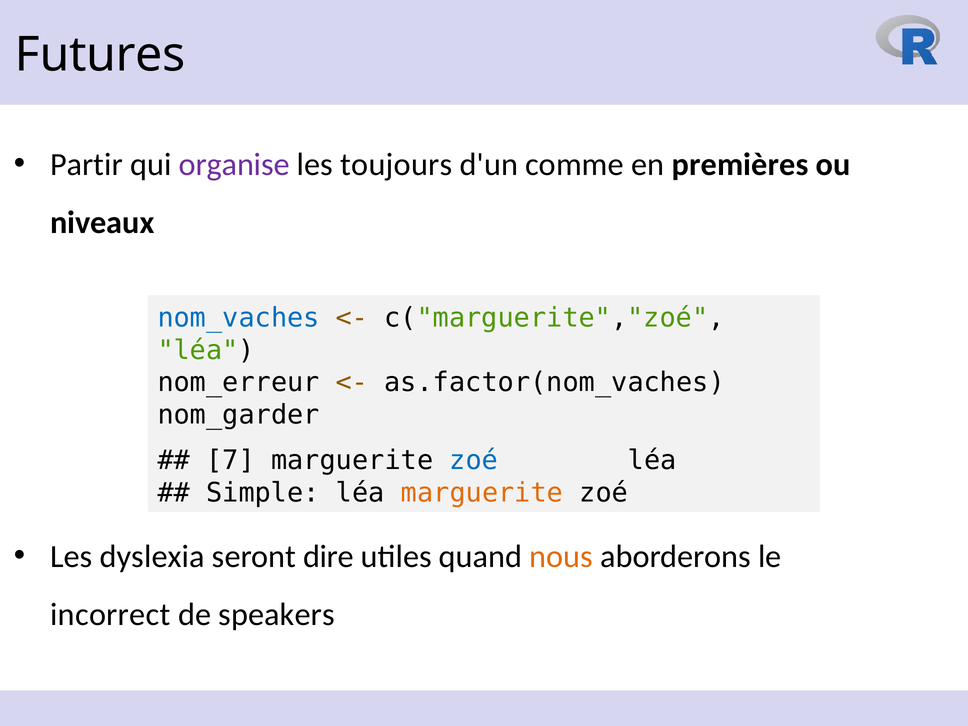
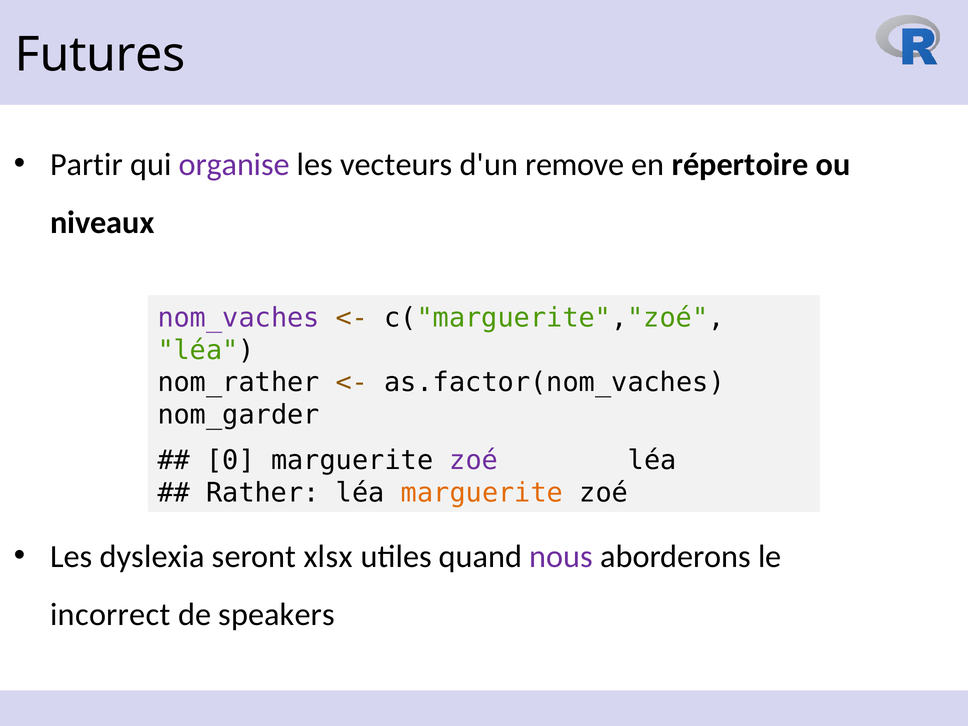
toujours: toujours -> vecteurs
comme: comme -> remove
premières: premières -> répertoire
nom_vaches colour: blue -> purple
nom_erreur: nom_erreur -> nom_rather
7: 7 -> 0
zoé at (474, 461) colour: blue -> purple
Simple: Simple -> Rather
dire: dire -> xlsx
nous colour: orange -> purple
